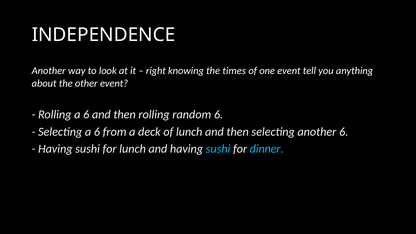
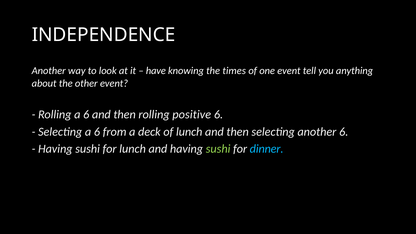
right: right -> have
random: random -> positive
sushi at (218, 149) colour: light blue -> light green
